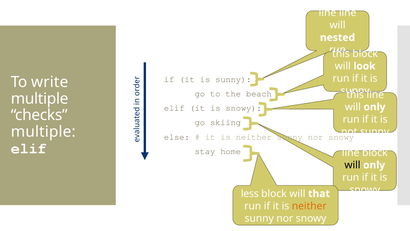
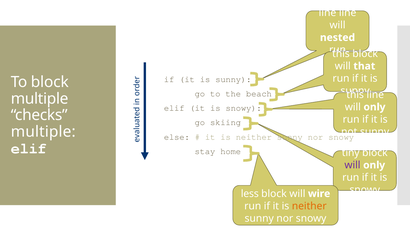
look: look -> that
To write: write -> block
line at (351, 153): line -> tiny
will at (352, 165) colour: black -> purple
that: that -> wire
